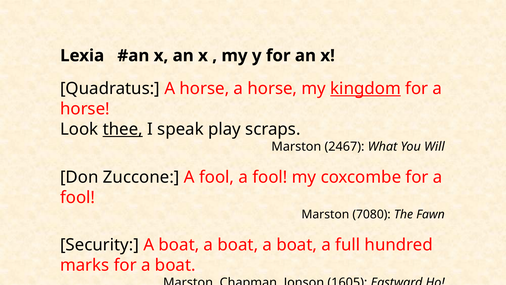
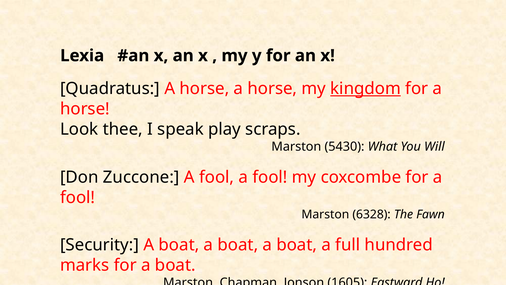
thee underline: present -> none
2467: 2467 -> 5430
7080: 7080 -> 6328
